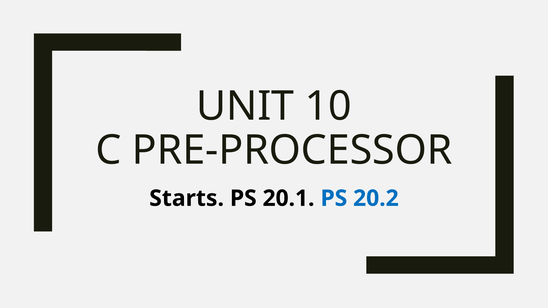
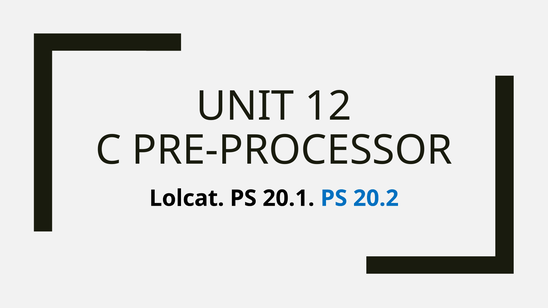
10: 10 -> 12
Starts: Starts -> Lolcat
